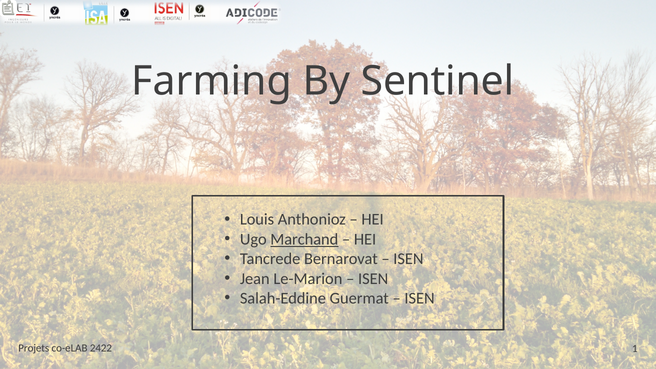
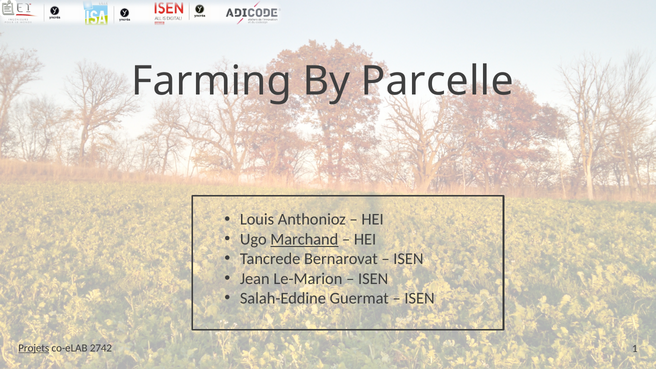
Sentinel: Sentinel -> Parcelle
Projets underline: none -> present
2422: 2422 -> 2742
